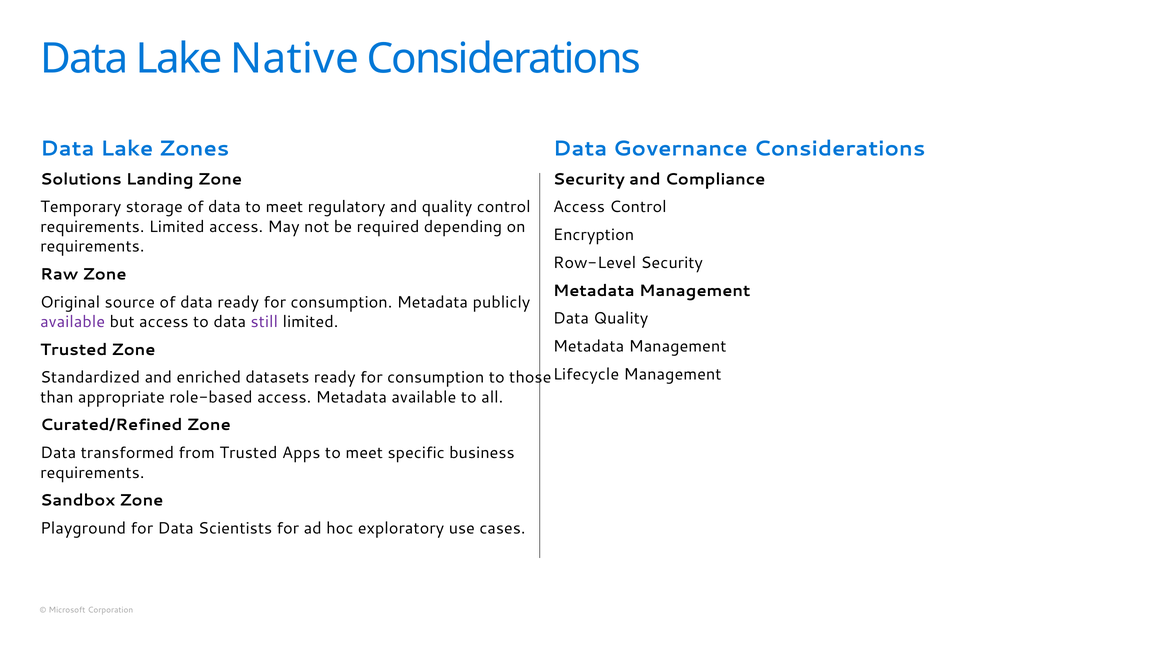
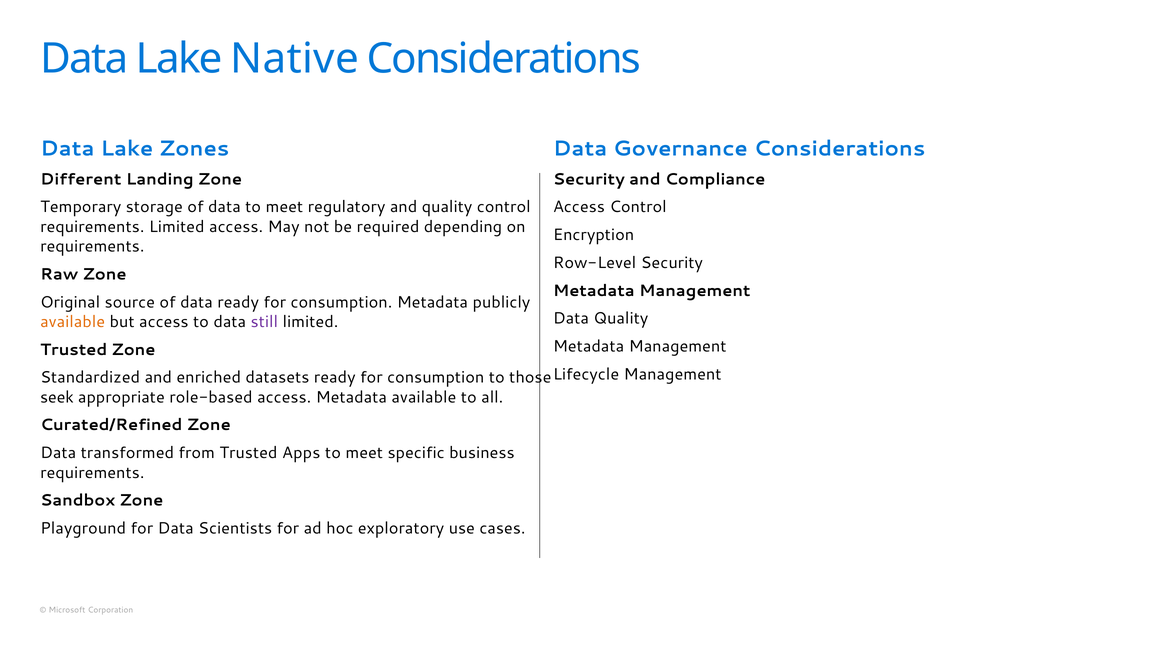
Solutions: Solutions -> Different
available at (73, 322) colour: purple -> orange
than: than -> seek
